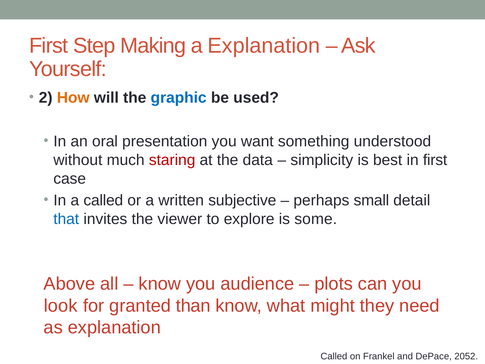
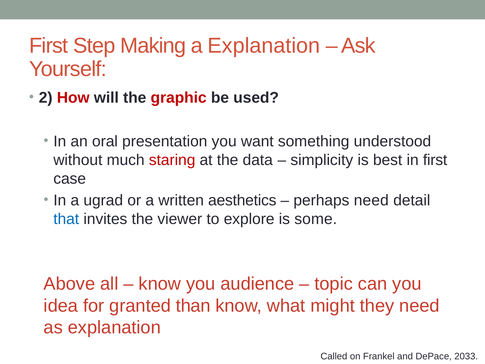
How colour: orange -> red
graphic colour: blue -> red
a called: called -> ugrad
subjective: subjective -> aesthetics
perhaps small: small -> need
plots: plots -> topic
look: look -> idea
2052: 2052 -> 2033
